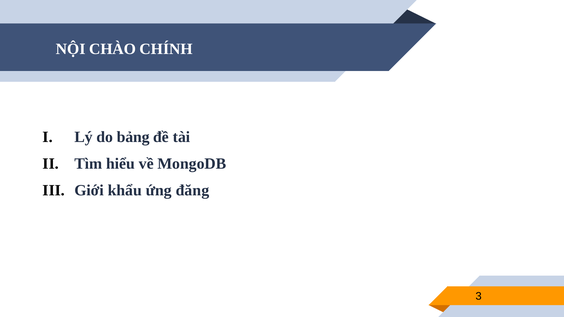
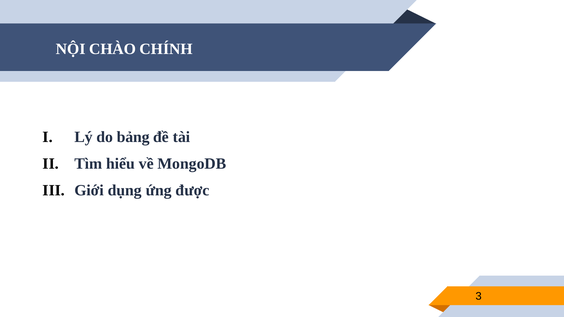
khẩu: khẩu -> dụng
đăng: đăng -> được
